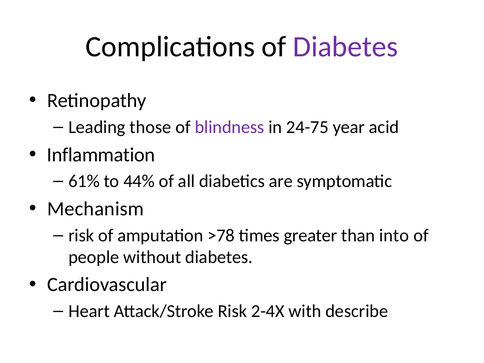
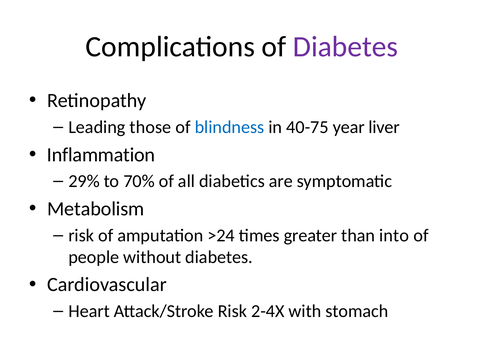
blindness colour: purple -> blue
24-75: 24-75 -> 40-75
acid: acid -> liver
61%: 61% -> 29%
44%: 44% -> 70%
Mechanism: Mechanism -> Metabolism
>78: >78 -> >24
describe: describe -> stomach
